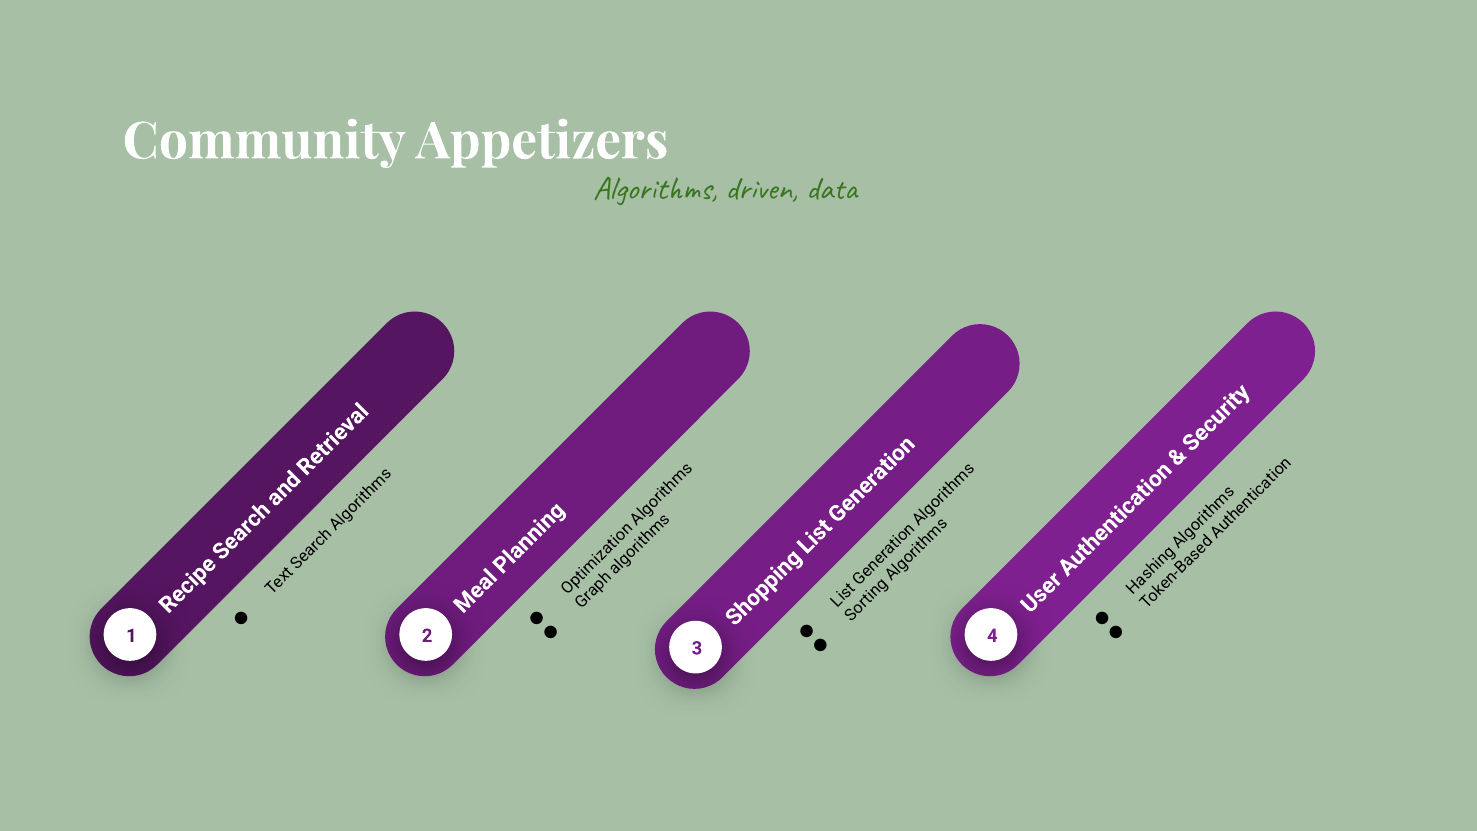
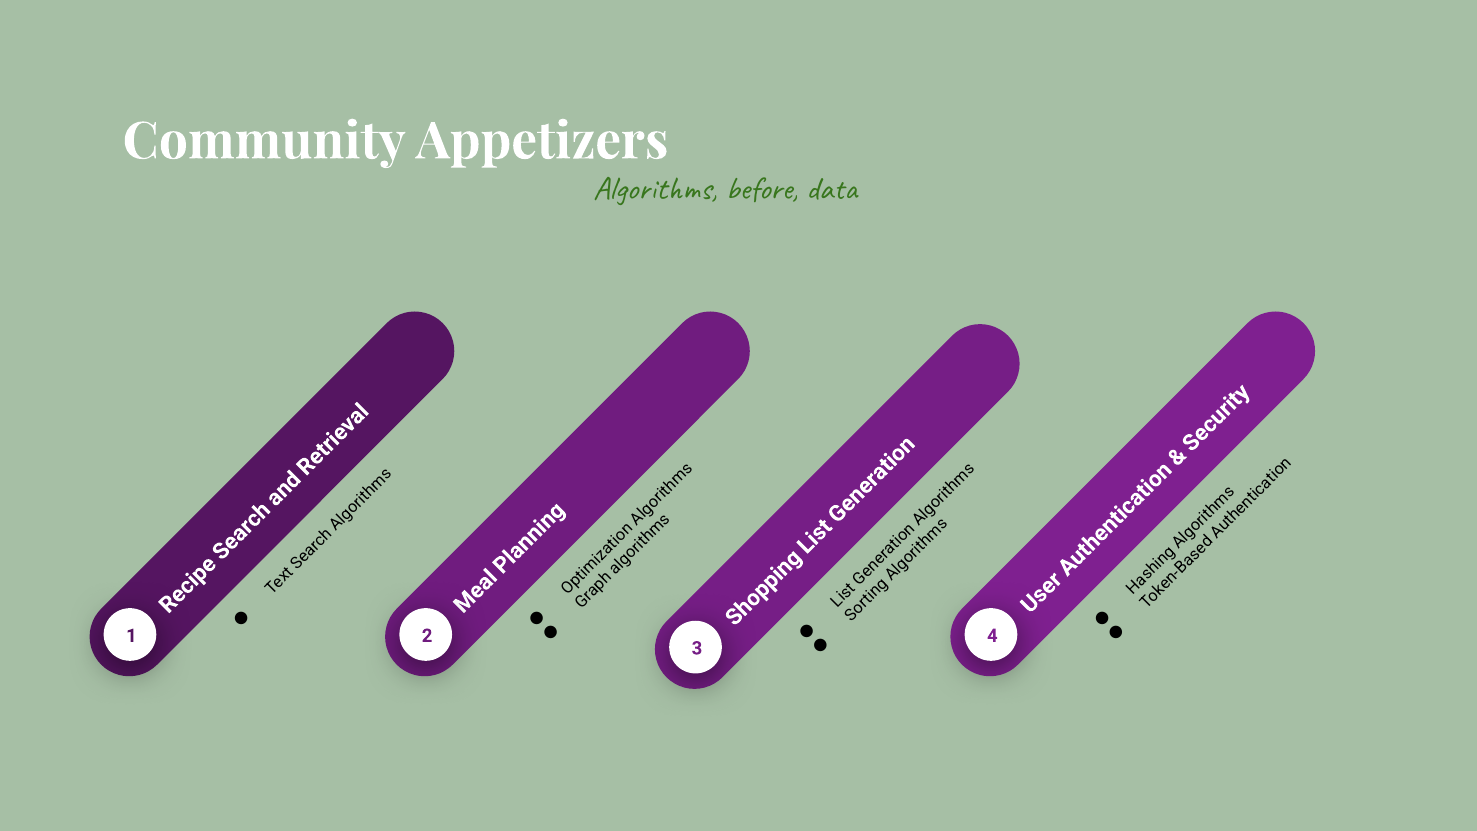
driven: driven -> before
